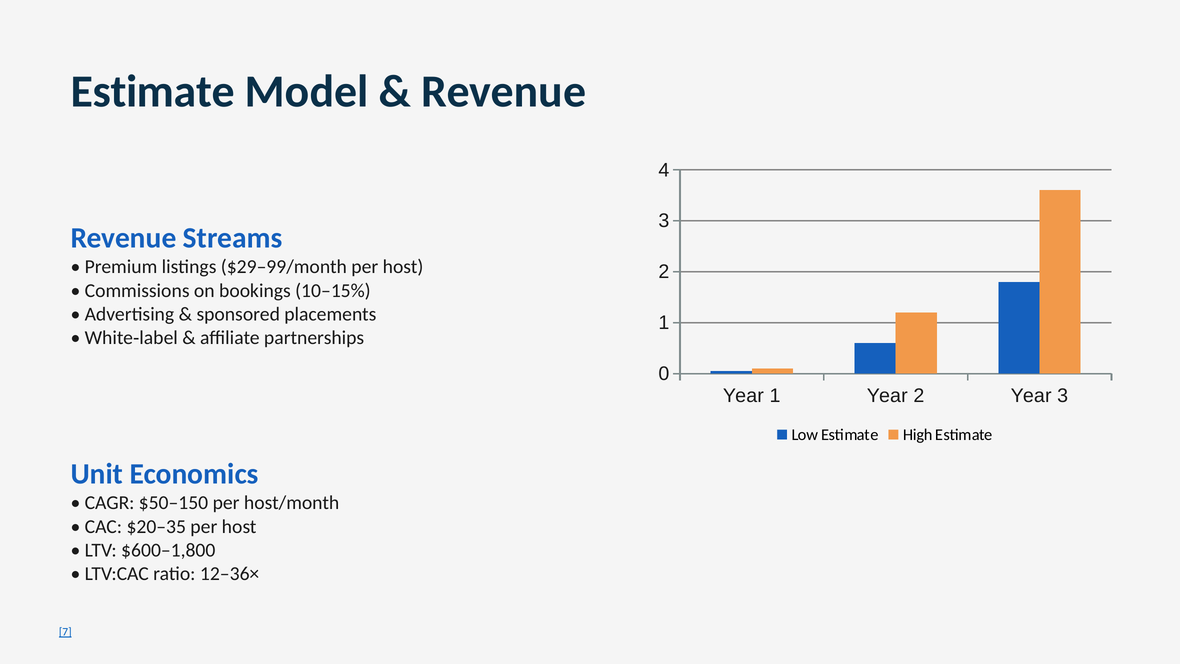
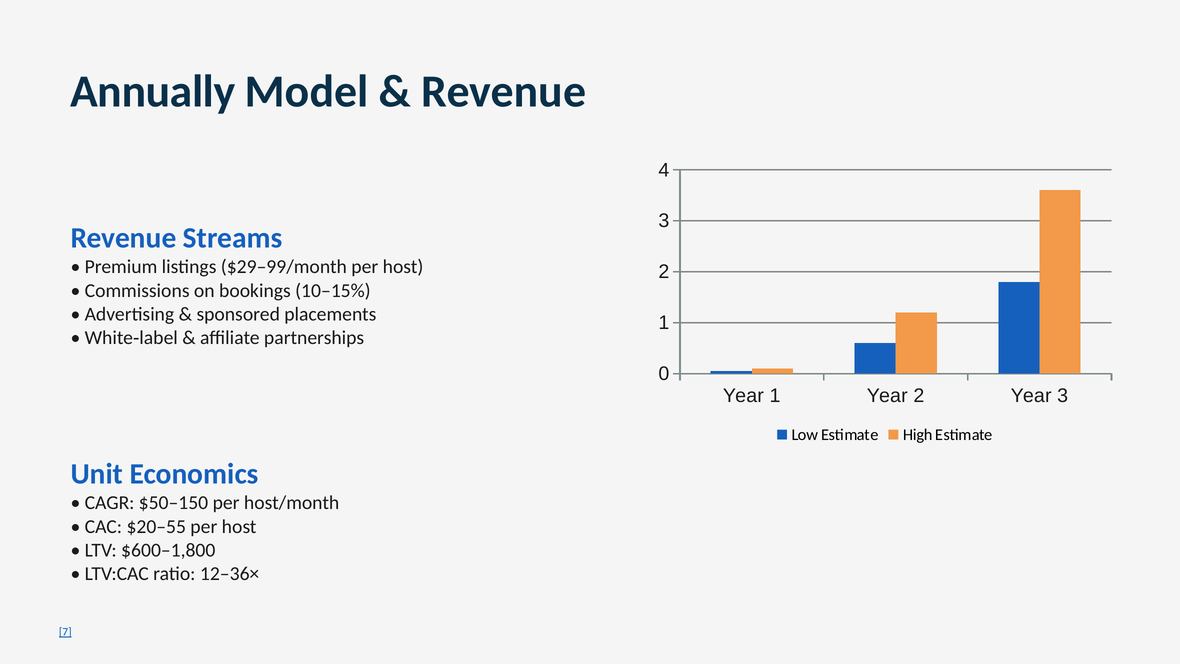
Estimate at (153, 92): Estimate -> Annually
$20–35: $20–35 -> $20–55
